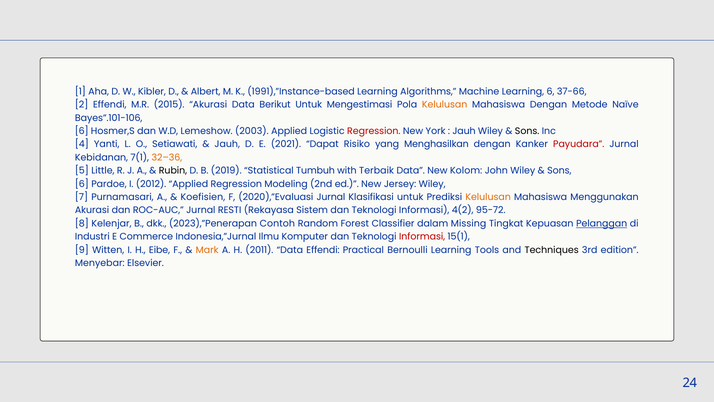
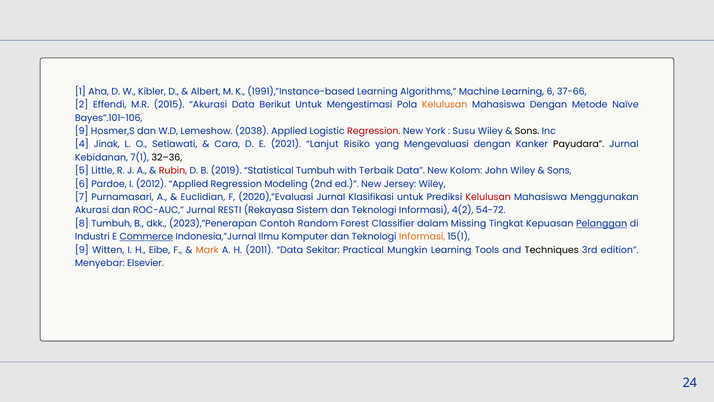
6 at (82, 131): 6 -> 9
2003: 2003 -> 2038
Jauh at (464, 131): Jauh -> Susu
Yanti: Yanti -> Jinak
Jauh at (227, 144): Jauh -> Cara
Dapat: Dapat -> Lanjut
Menghasilkan: Menghasilkan -> Mengevaluasi
Payudara colour: red -> black
32–36 colour: orange -> black
Rubin colour: black -> red
Koefisien: Koefisien -> Euclidian
Kelulusan at (488, 197) colour: orange -> red
95-72: 95-72 -> 54-72
8 Kelenjar: Kelenjar -> Tumbuh
Commerce underline: none -> present
Informasi at (422, 237) colour: red -> orange
Data Effendi: Effendi -> Sekitar
Bernoulli: Bernoulli -> Mungkin
